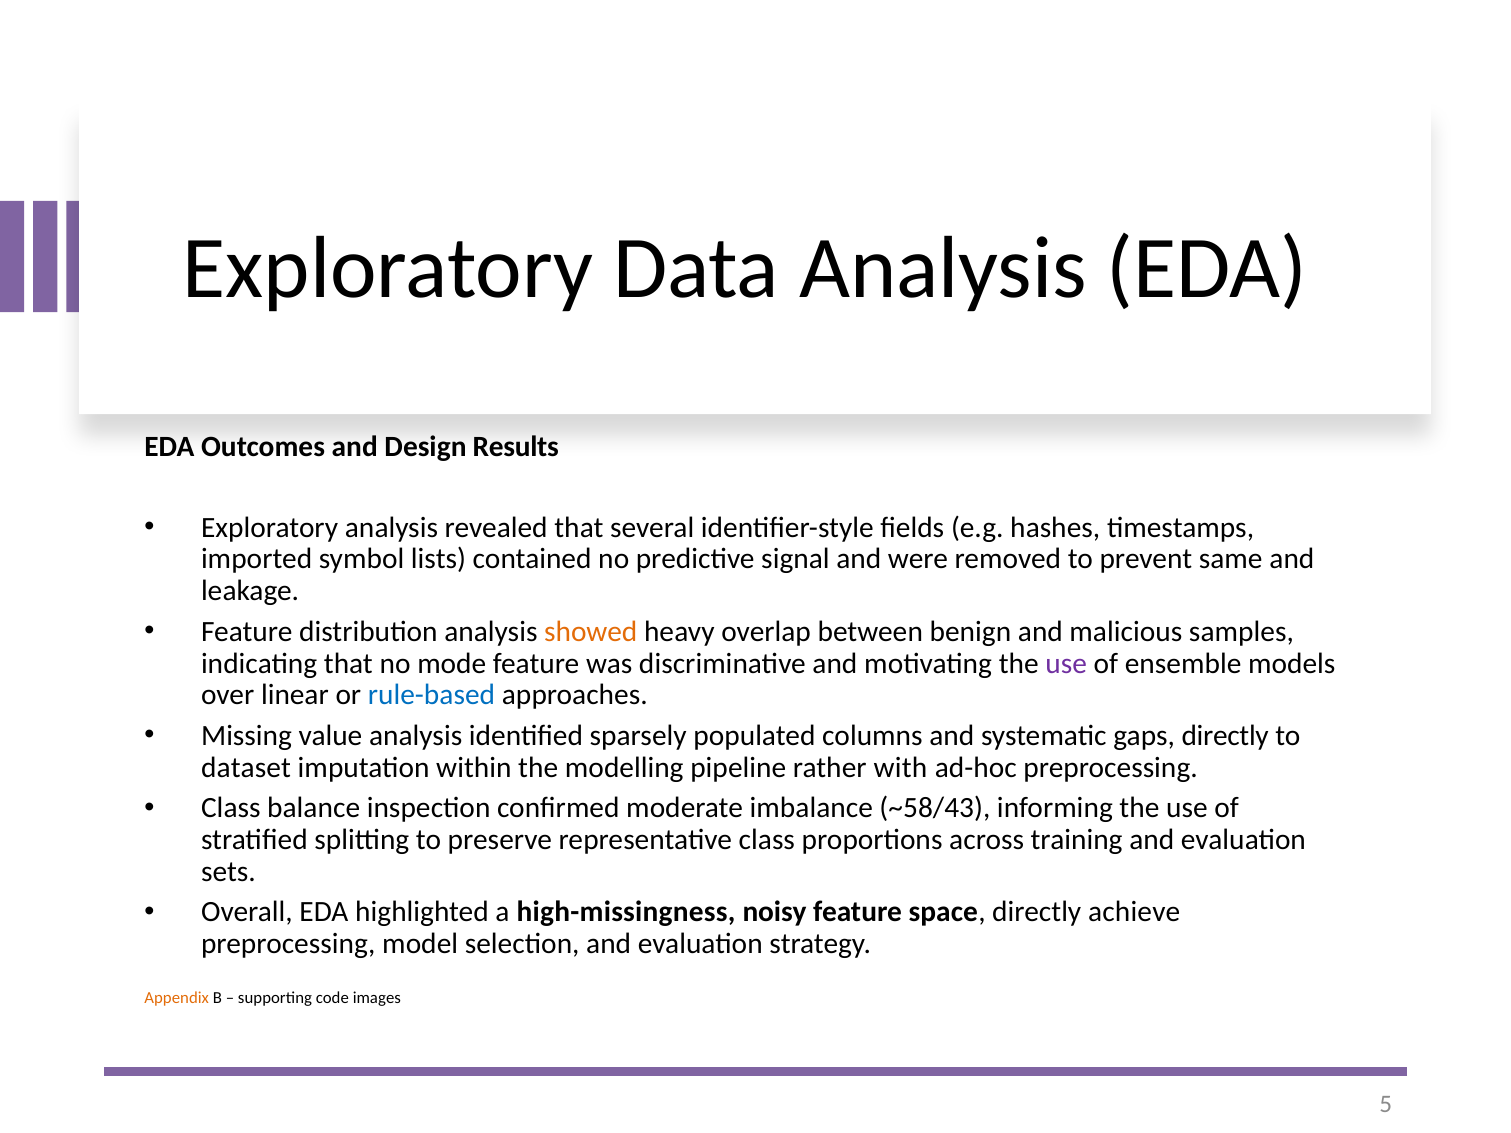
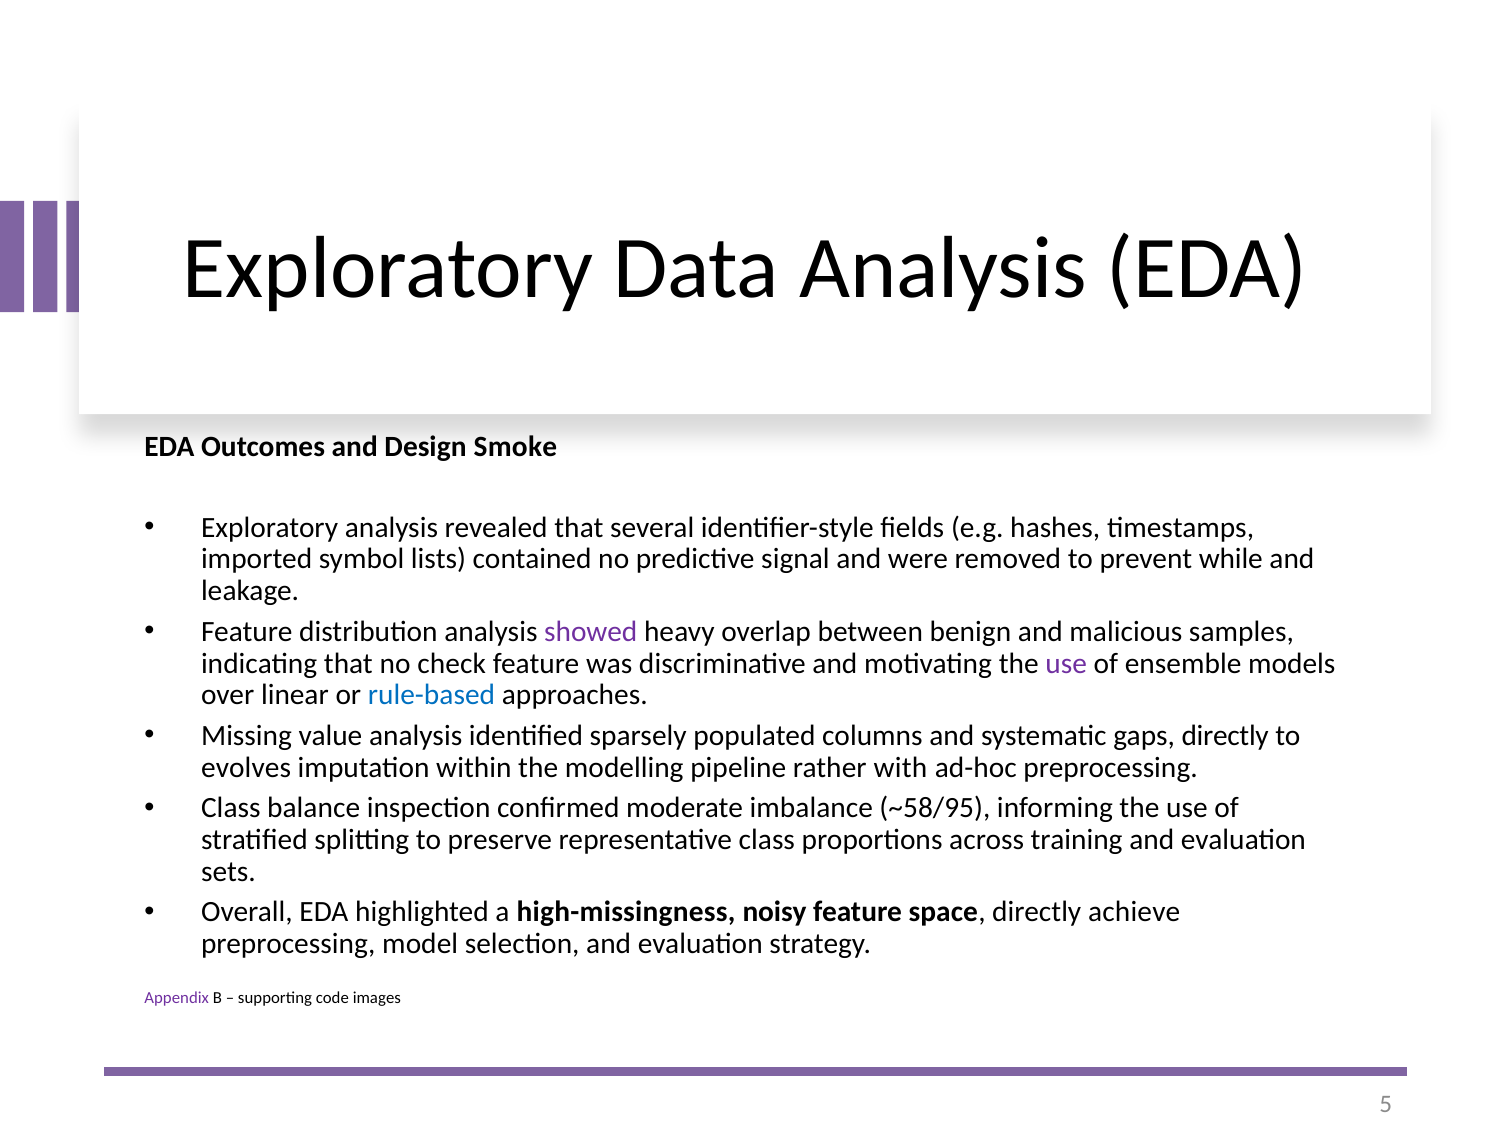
Results: Results -> Smoke
same: same -> while
showed colour: orange -> purple
mode: mode -> check
dataset: dataset -> evolves
~58/43: ~58/43 -> ~58/95
Appendix colour: orange -> purple
